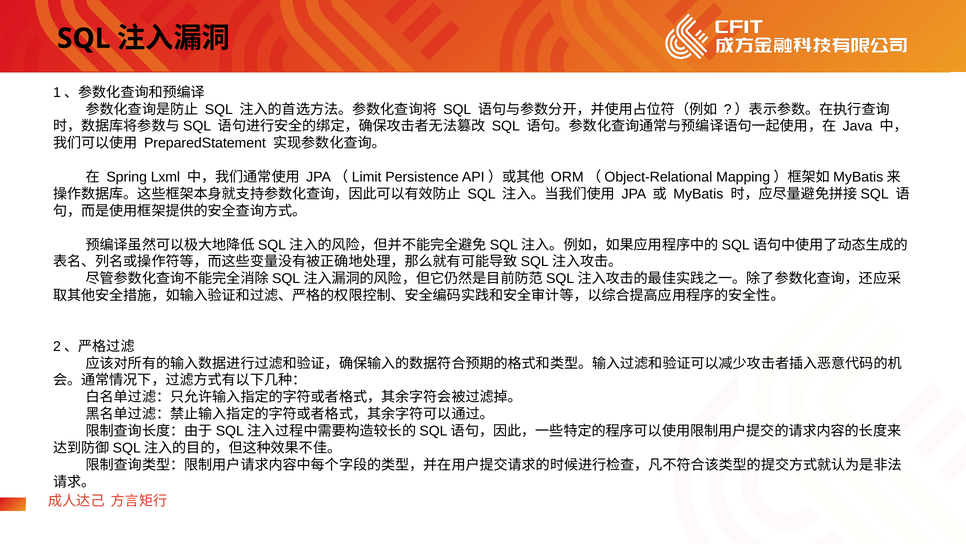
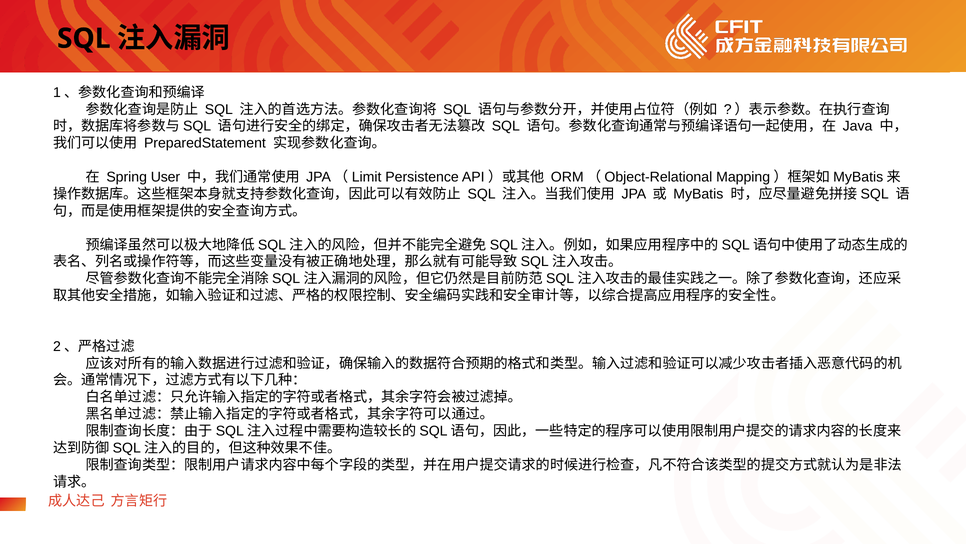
Lxml: Lxml -> User
